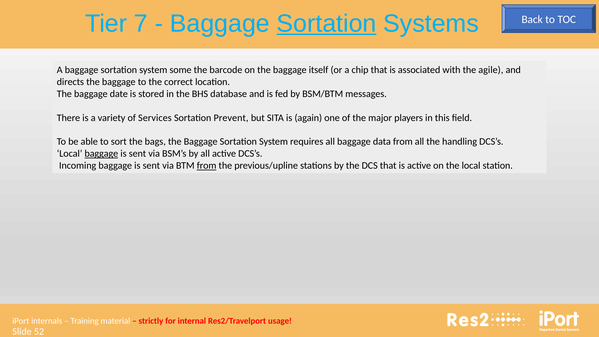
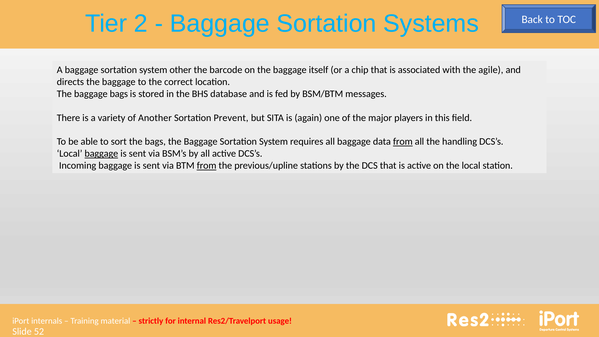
7: 7 -> 2
Sortation at (327, 24) underline: present -> none
some: some -> other
baggage date: date -> bags
Services: Services -> Another
from at (403, 142) underline: none -> present
